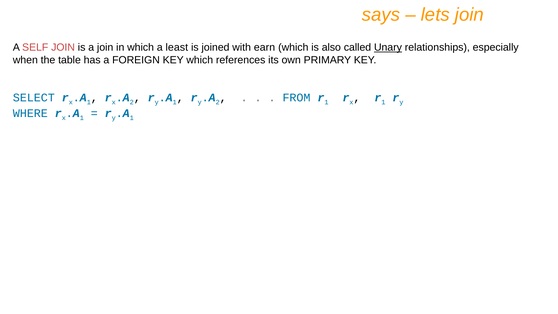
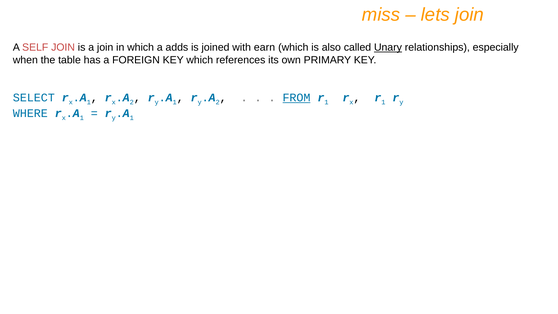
says: says -> miss
least: least -> adds
FROM underline: none -> present
